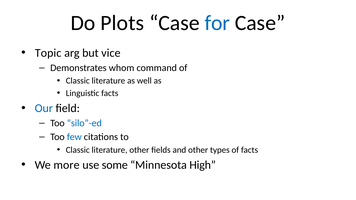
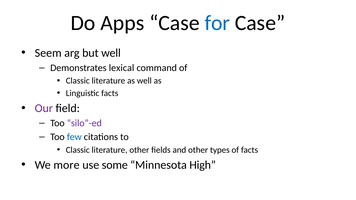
Plots: Plots -> Apps
Topic: Topic -> Seem
but vice: vice -> well
whom: whom -> lexical
Our colour: blue -> purple
silo”-ed colour: blue -> purple
